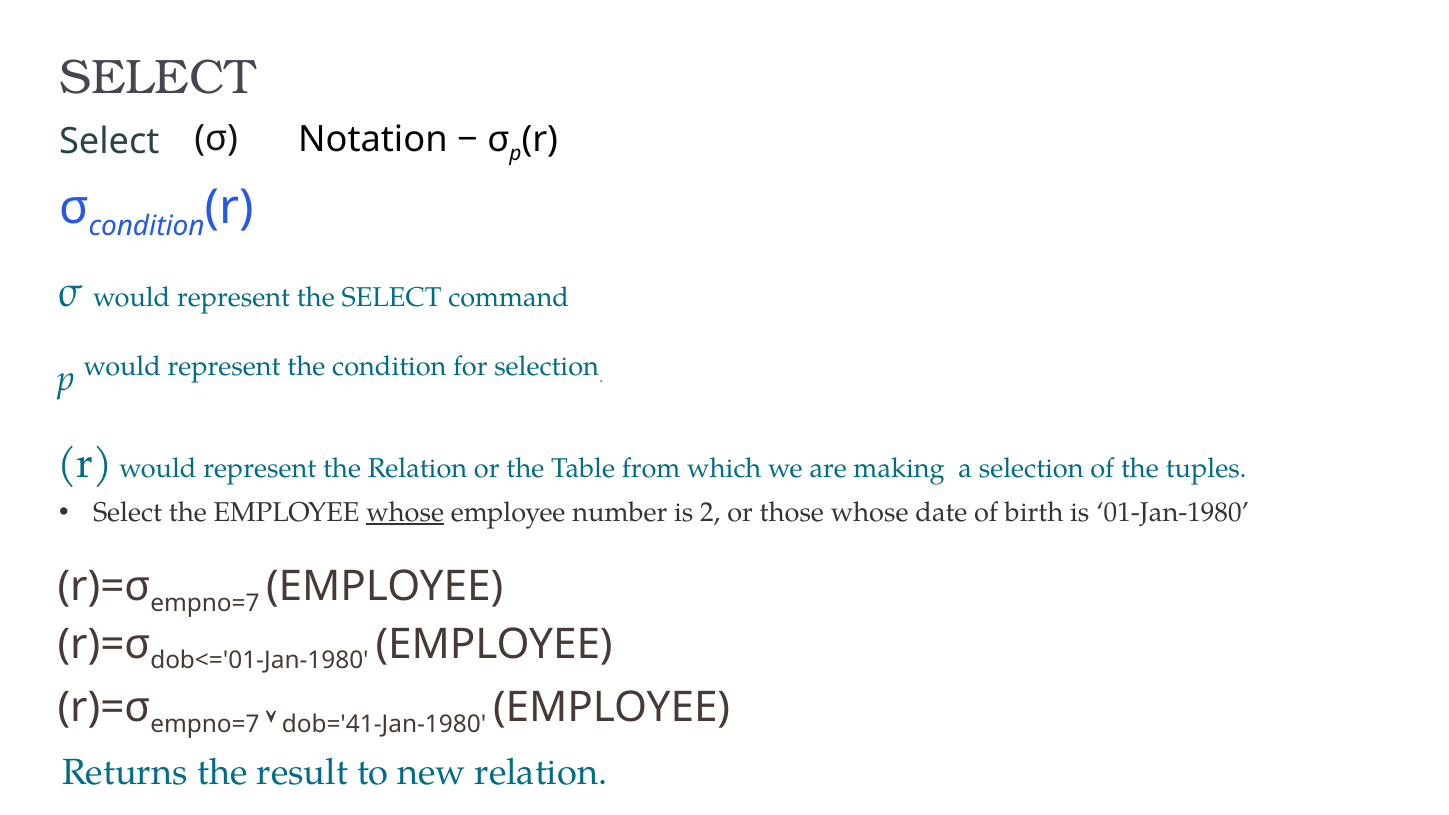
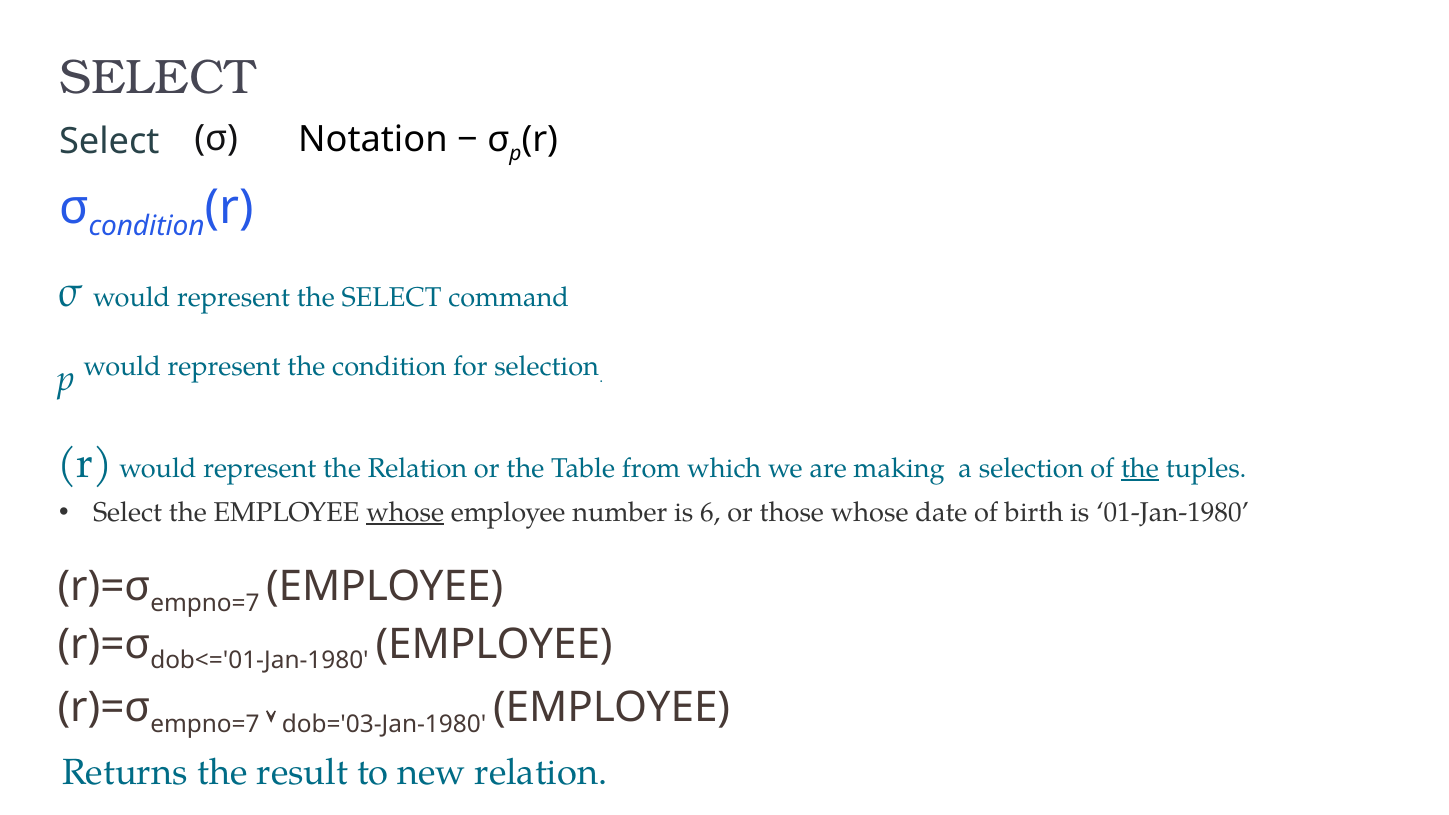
the at (1140, 468) underline: none -> present
2: 2 -> 6
dob='41-Jan-1980: dob='41-Jan-1980 -> dob='03-Jan-1980
